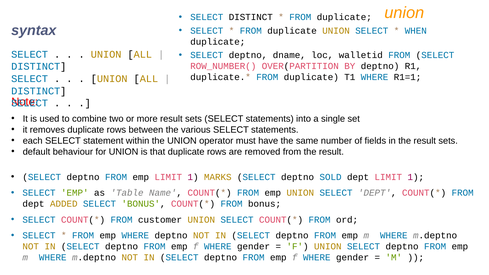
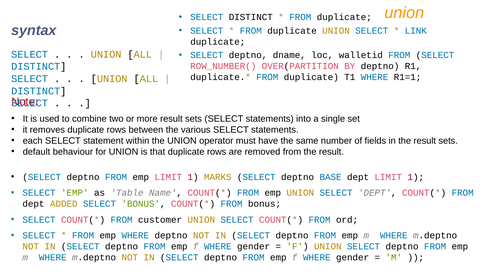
WHEN: WHEN -> LINK
SOLD: SOLD -> BASE
